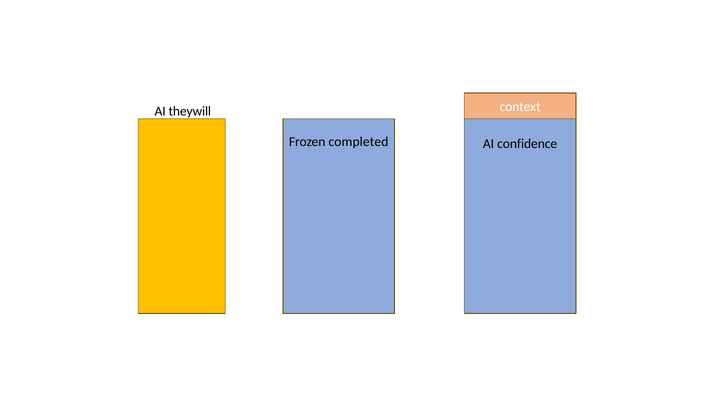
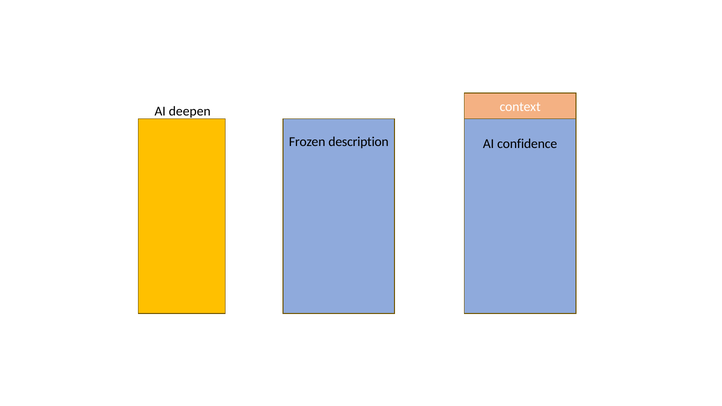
theywill: theywill -> deepen
completed: completed -> description
